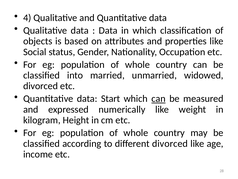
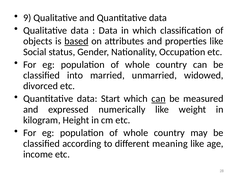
4: 4 -> 9
based underline: none -> present
different divorced: divorced -> meaning
